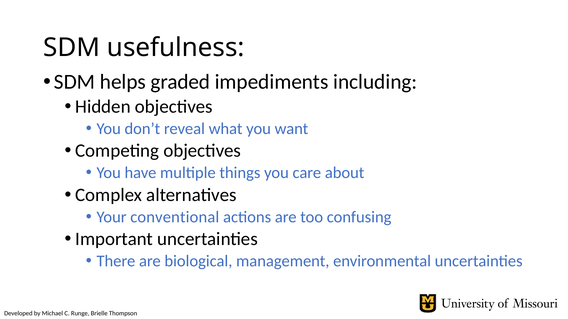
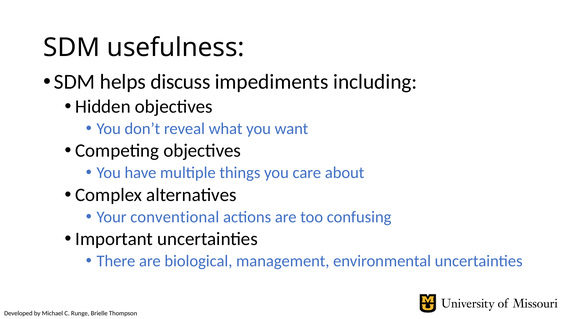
graded: graded -> discuss
